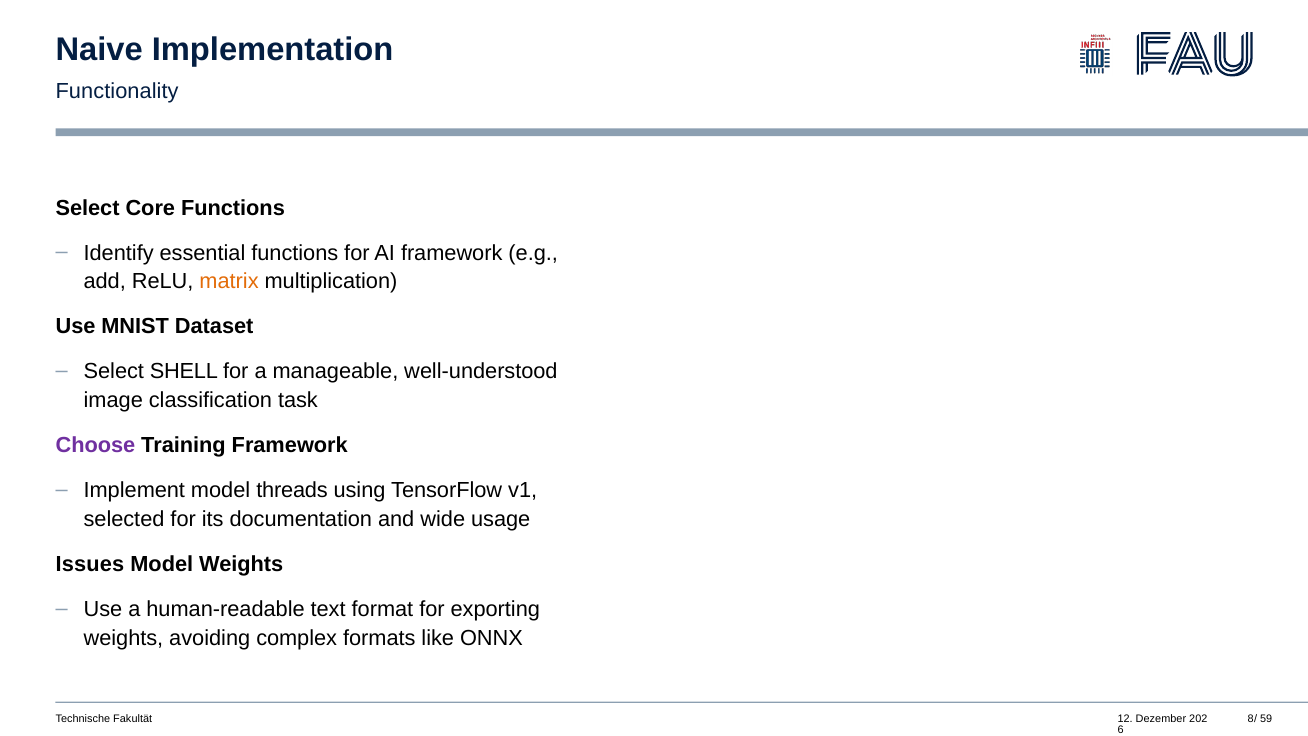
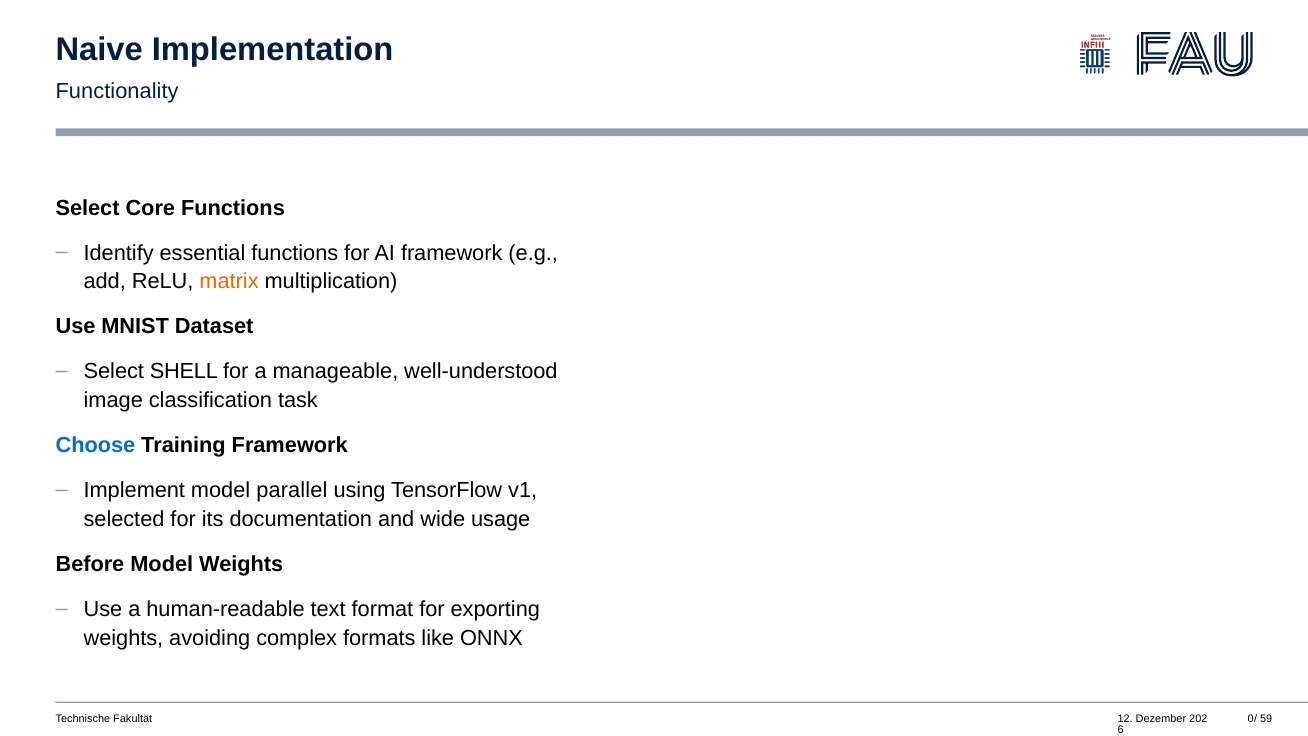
Choose colour: purple -> blue
threads: threads -> parallel
Issues: Issues -> Before
8: 8 -> 0
